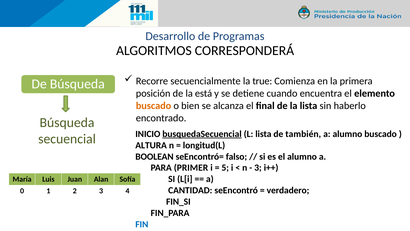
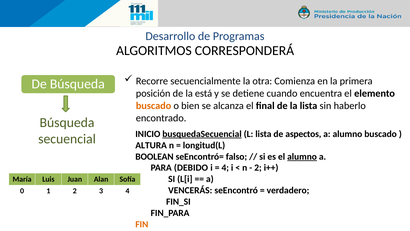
true: true -> otra
también: también -> aspectos
alumno at (302, 156) underline: none -> present
PRIMER: PRIMER -> DEBIDO
5 at (225, 168): 5 -> 4
3 at (258, 168): 3 -> 2
CANTIDAD: CANTIDAD -> VENCERÁS
FIN colour: blue -> orange
